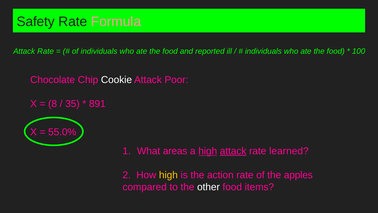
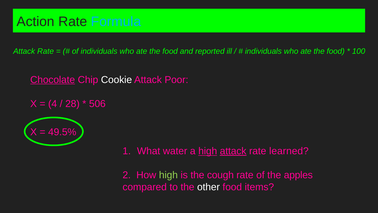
Safety: Safety -> Action
Formula colour: pink -> light blue
Chocolate underline: none -> present
8: 8 -> 4
35: 35 -> 28
891: 891 -> 506
55.0%: 55.0% -> 49.5%
areas: areas -> water
high at (168, 175) colour: yellow -> light green
action: action -> cough
